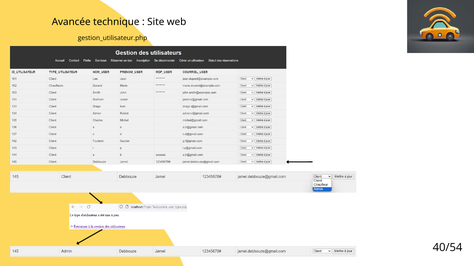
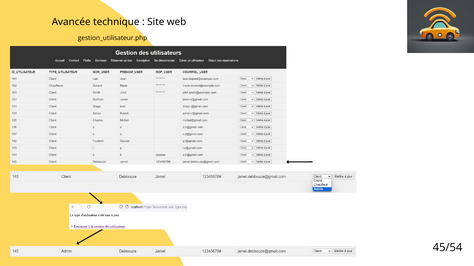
40/54: 40/54 -> 45/54
